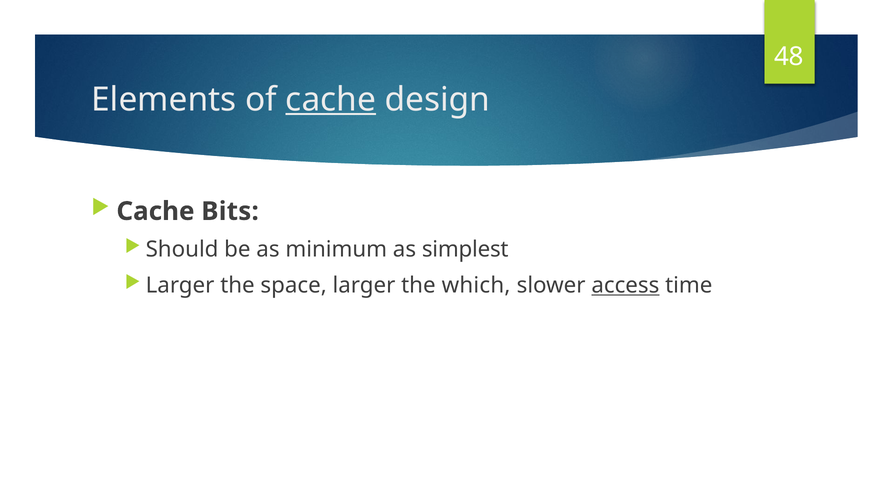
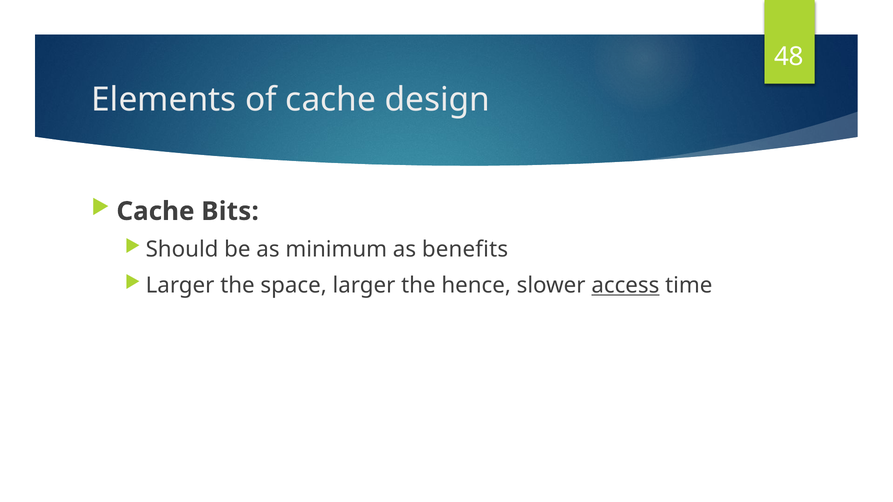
cache at (331, 100) underline: present -> none
simplest: simplest -> benefits
which: which -> hence
